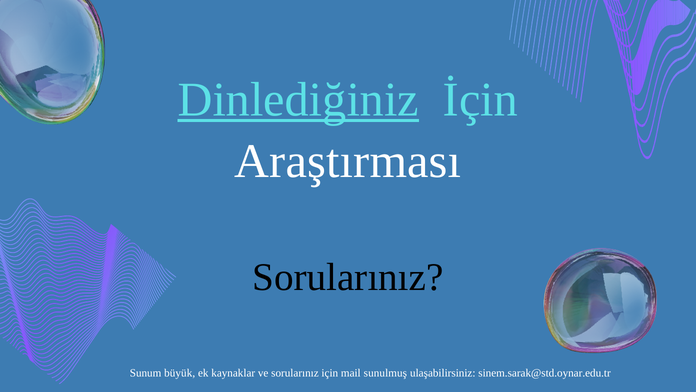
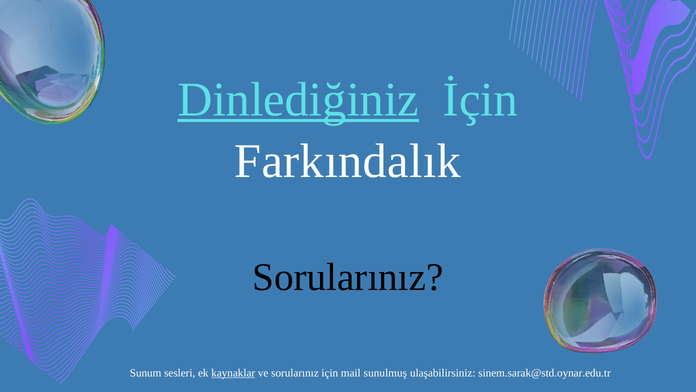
Araştırması: Araştırması -> Farkındalık
büyük: büyük -> sesleri
kaynaklar underline: none -> present
